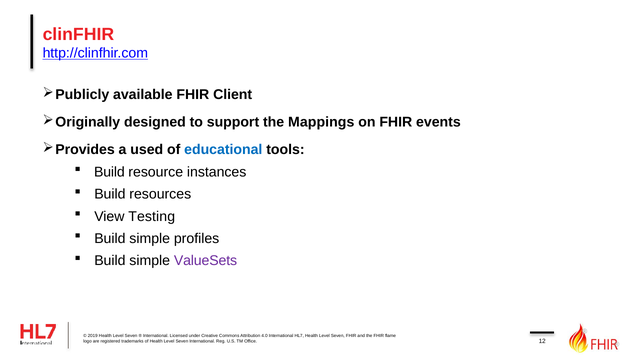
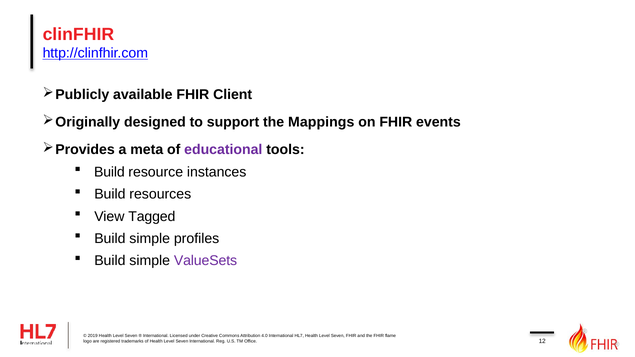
used: used -> meta
educational colour: blue -> purple
Testing: Testing -> Tagged
